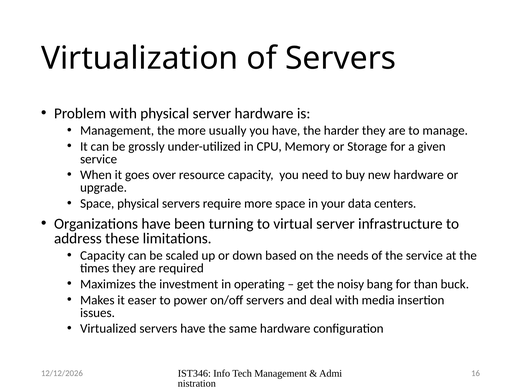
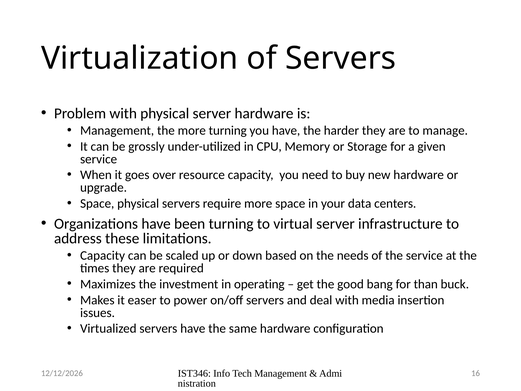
more usually: usually -> turning
noisy: noisy -> good
